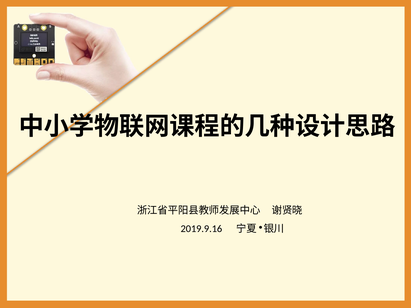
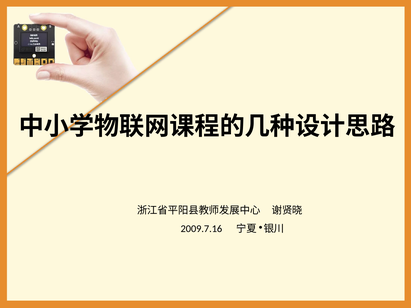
2019.9.16: 2019.9.16 -> 2009.7.16
